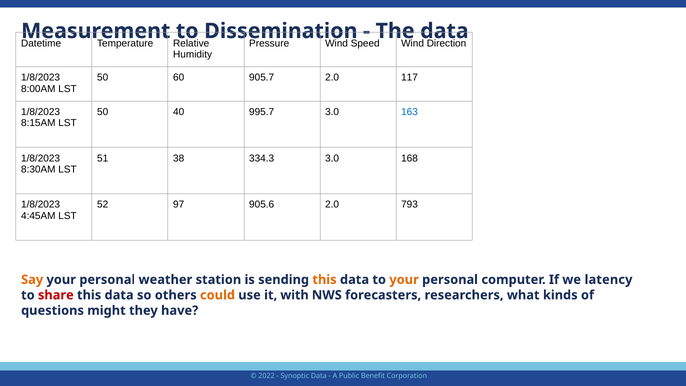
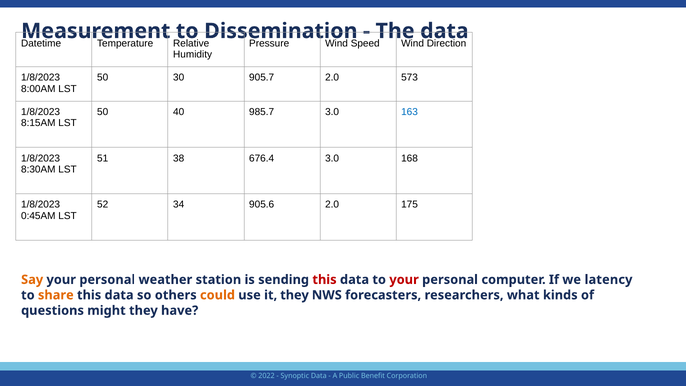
60: 60 -> 30
117: 117 -> 573
995.7: 995.7 -> 985.7
334.3: 334.3 -> 676.4
97: 97 -> 34
793: 793 -> 175
4:45AM: 4:45AM -> 0:45AM
this at (324, 280) colour: orange -> red
your at (404, 280) colour: orange -> red
share colour: red -> orange
it with: with -> they
